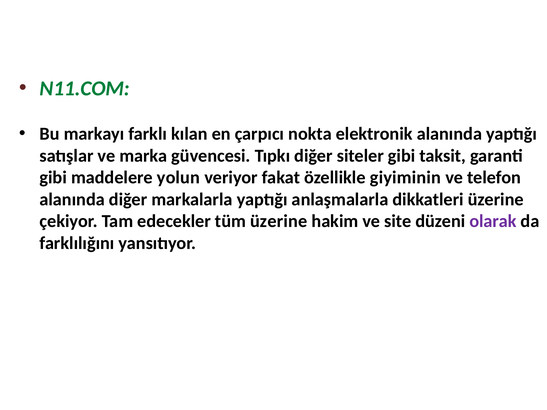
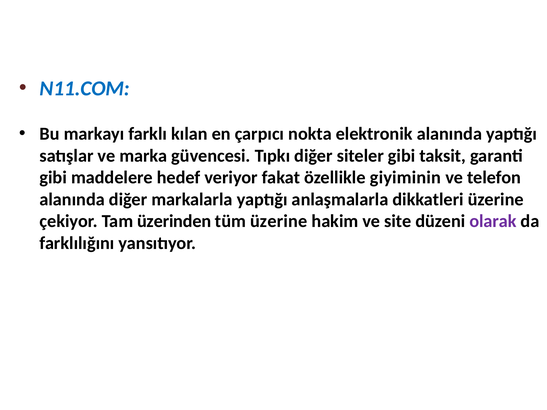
N11.COM colour: green -> blue
yolun: yolun -> hedef
edecekler: edecekler -> üzerinden
